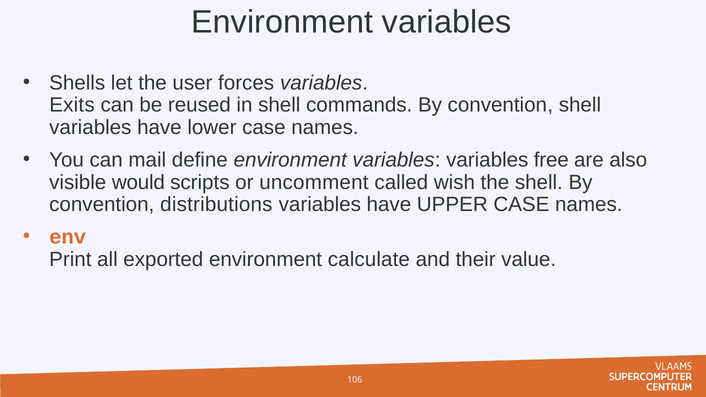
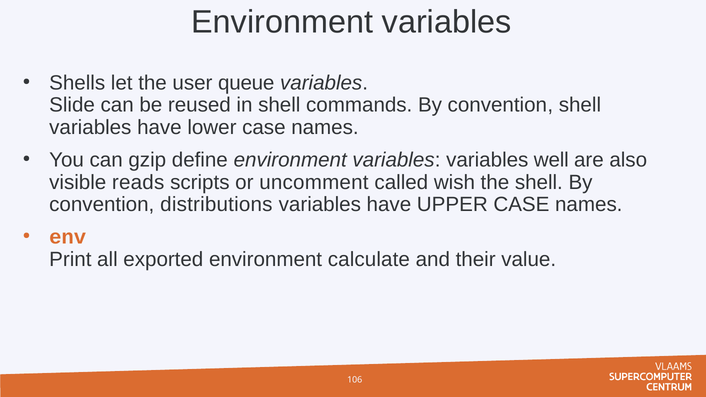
forces: forces -> queue
Exits: Exits -> Slide
mail: mail -> gzip
free: free -> well
would: would -> reads
